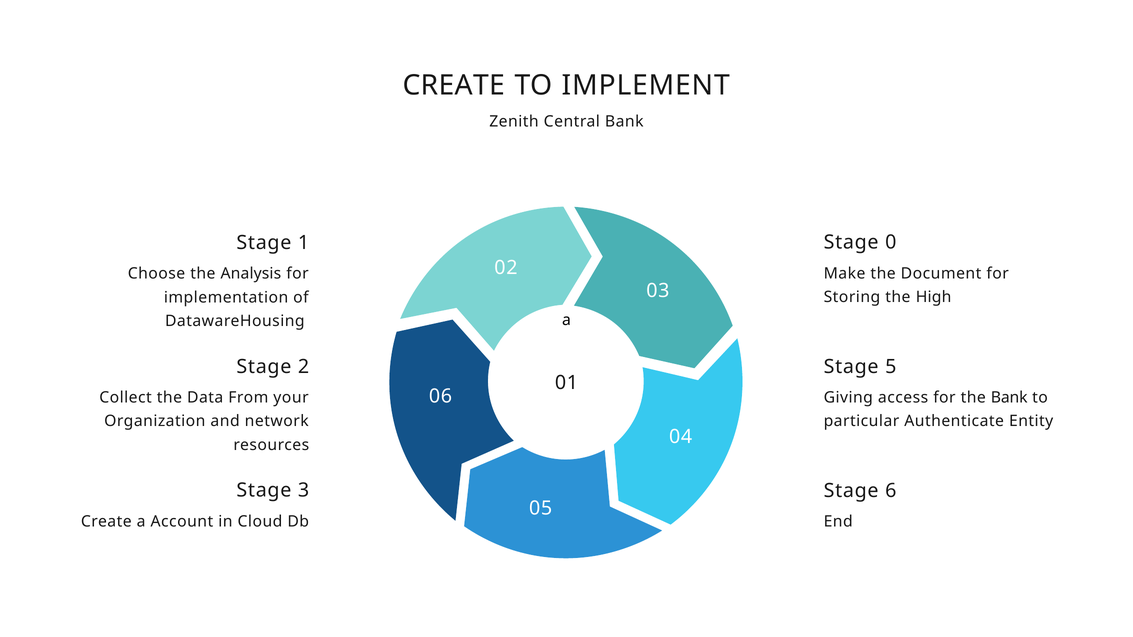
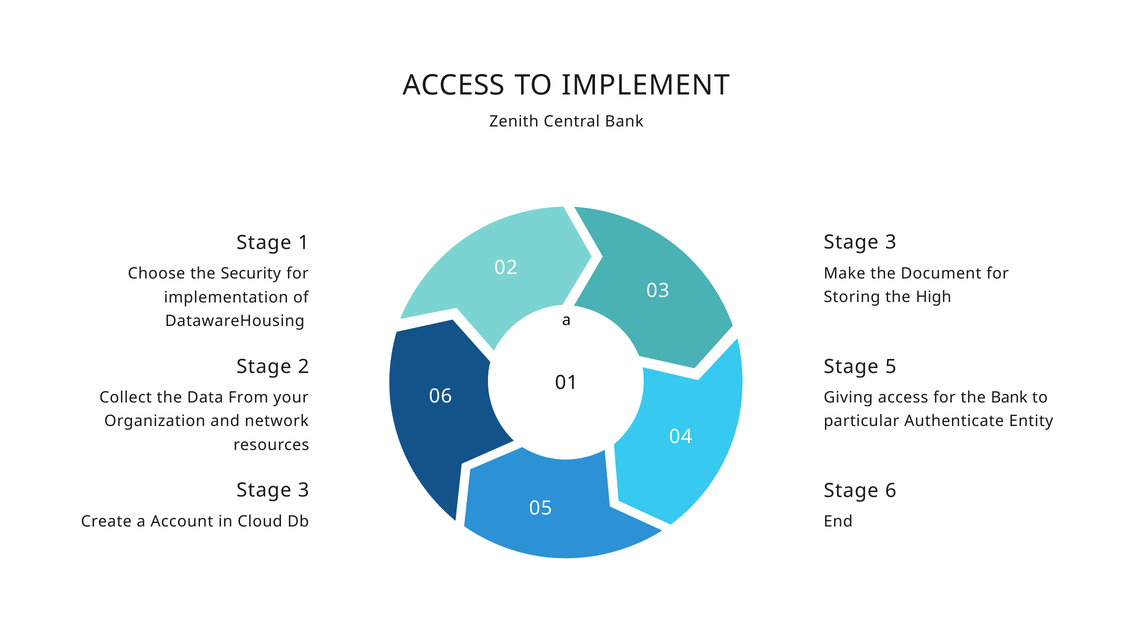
CREATE at (454, 85): CREATE -> ACCESS
0 at (891, 243): 0 -> 3
Analysis: Analysis -> Security
